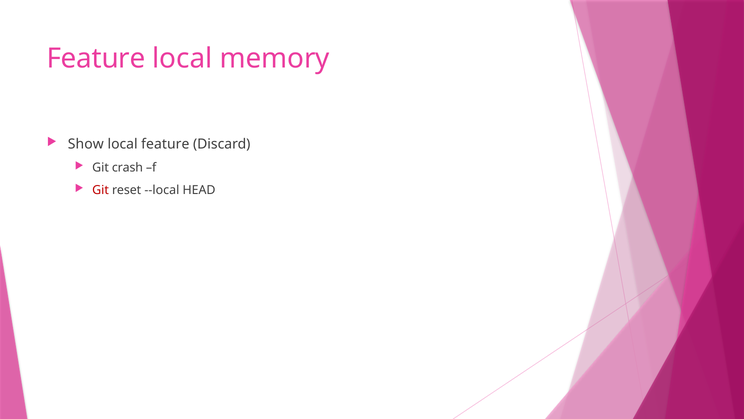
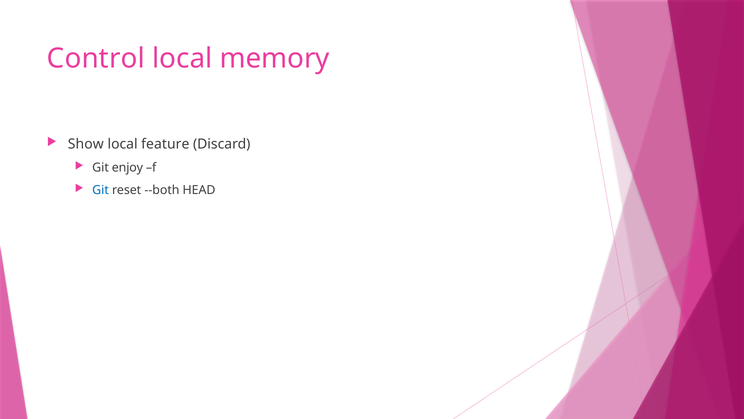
Feature at (96, 59): Feature -> Control
crash: crash -> enjoy
Git at (101, 190) colour: red -> blue
--local: --local -> --both
